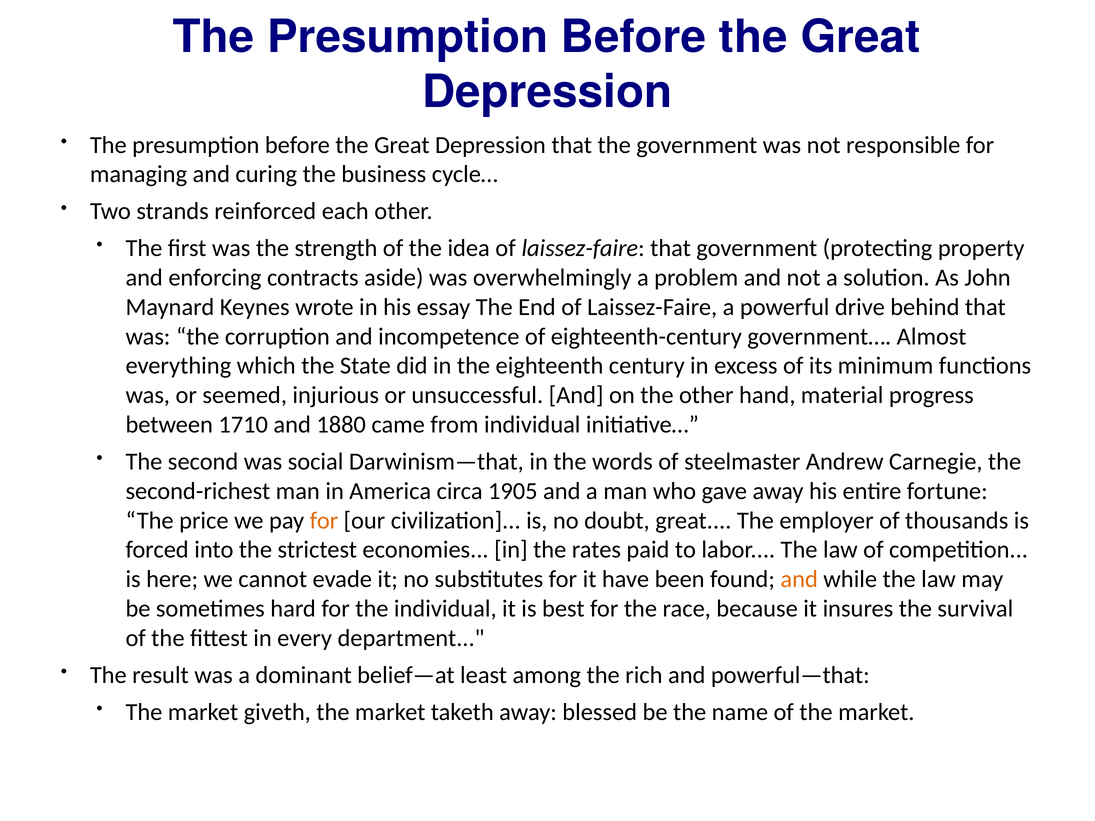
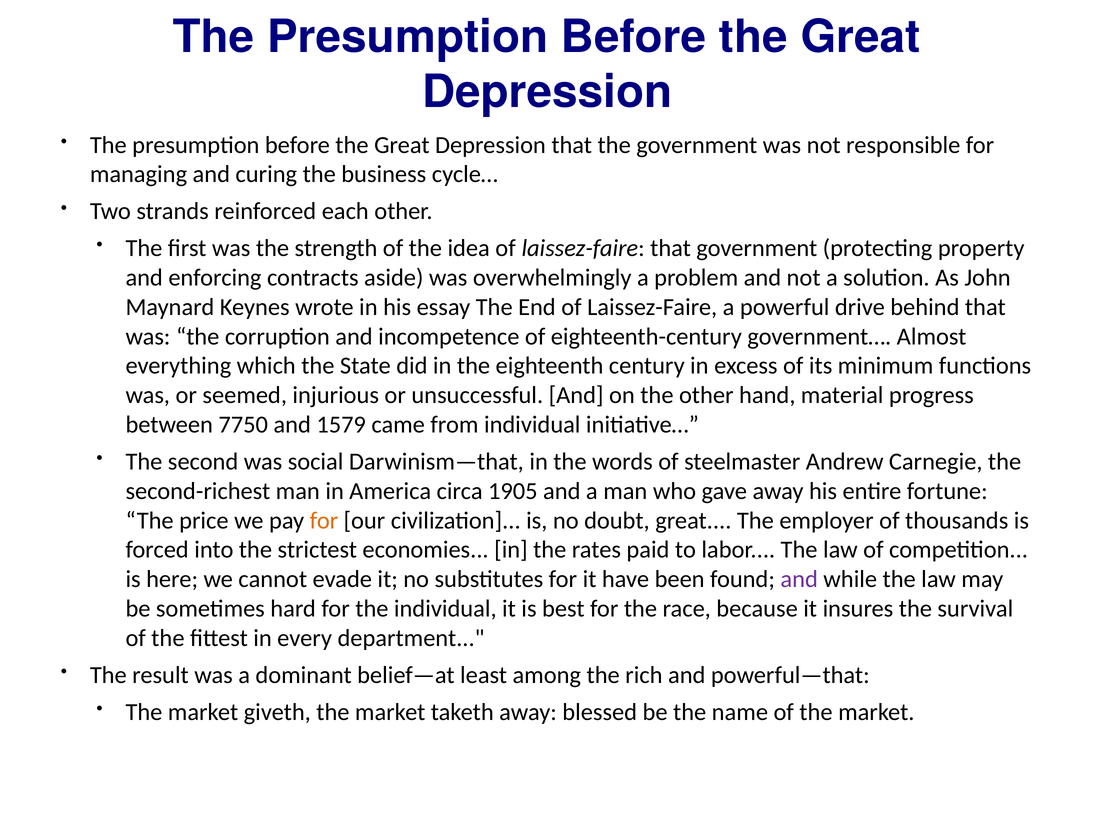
1710: 1710 -> 7750
1880: 1880 -> 1579
and at (799, 579) colour: orange -> purple
